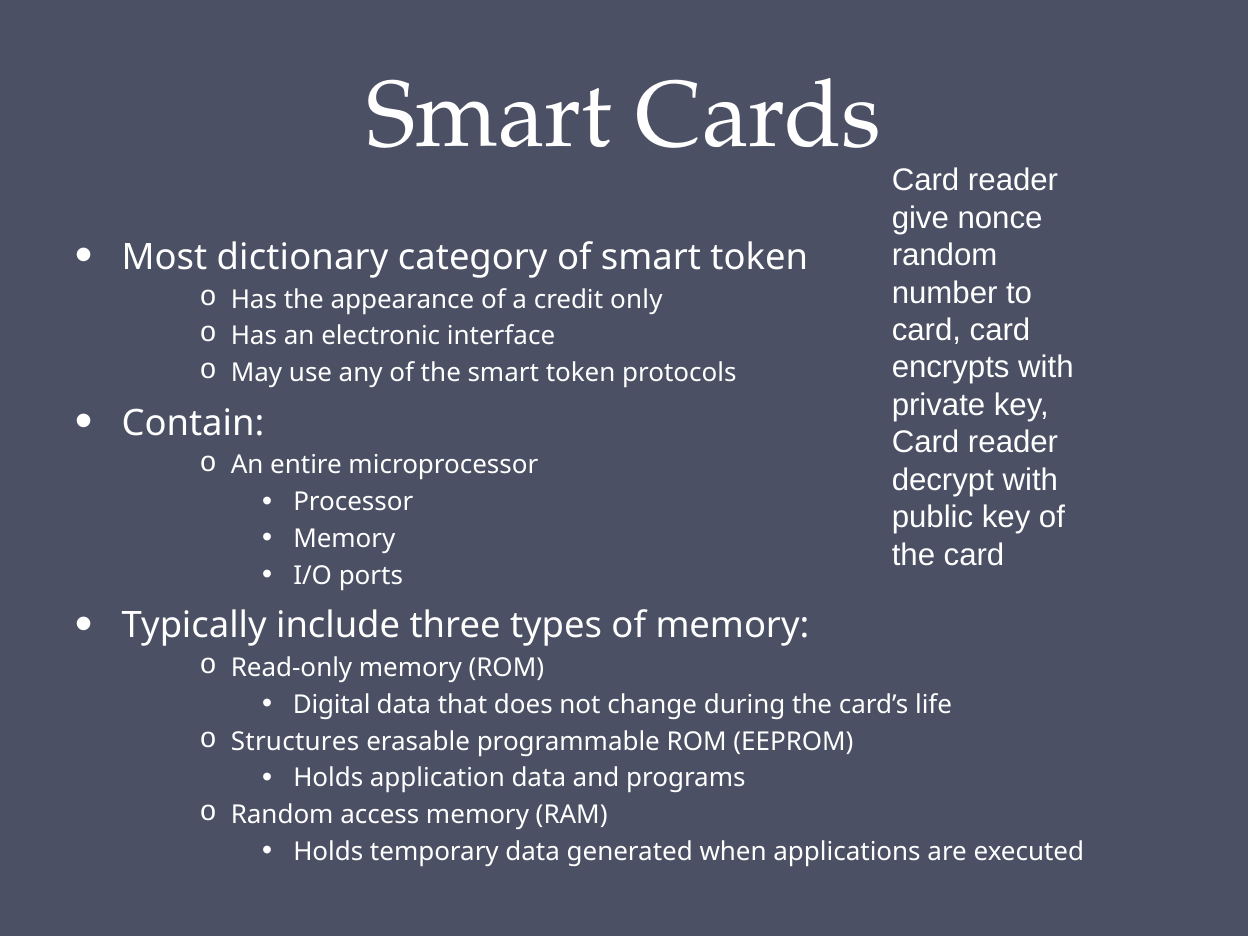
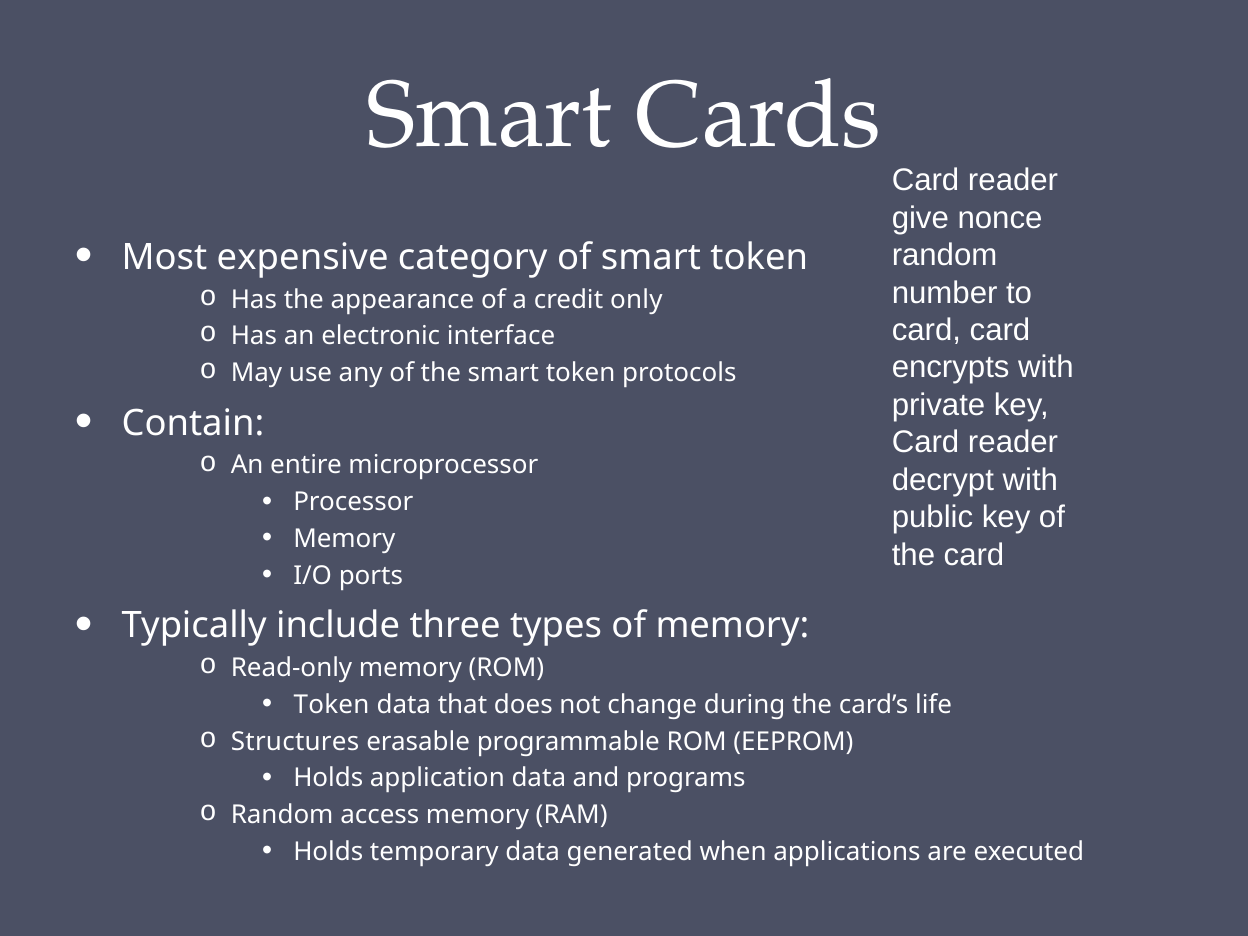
dictionary: dictionary -> expensive
Digital at (332, 705): Digital -> Token
